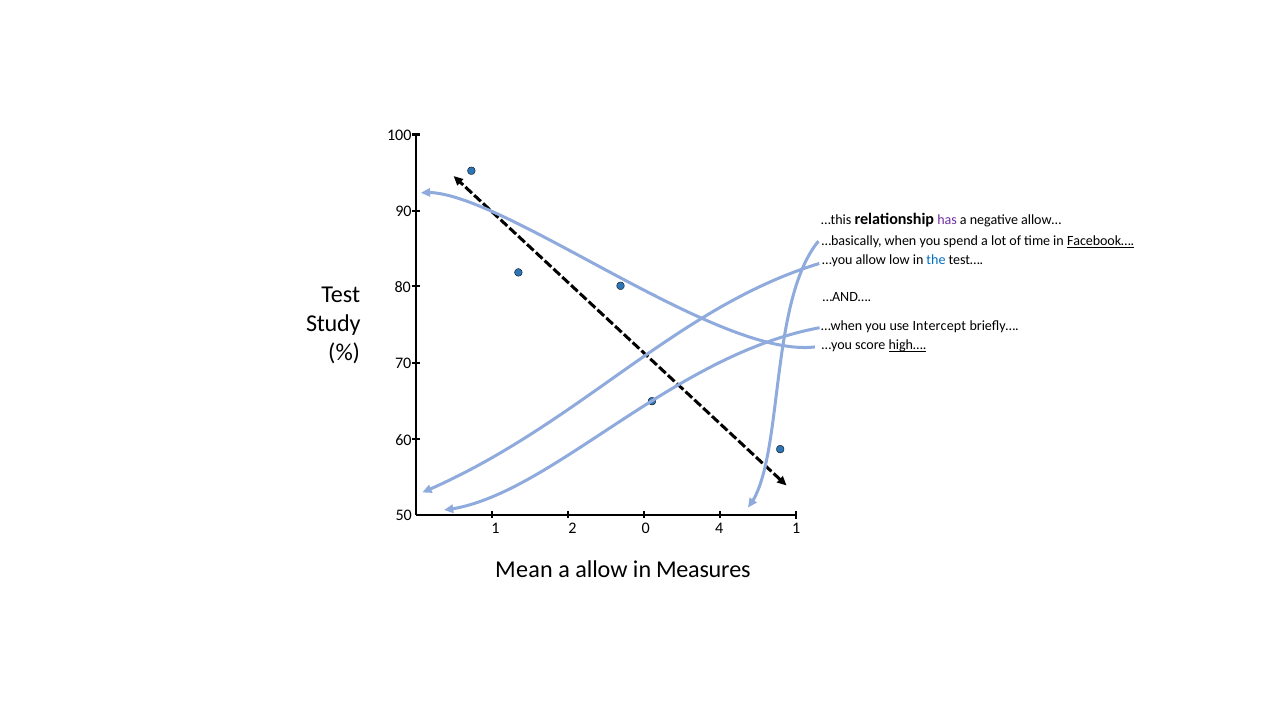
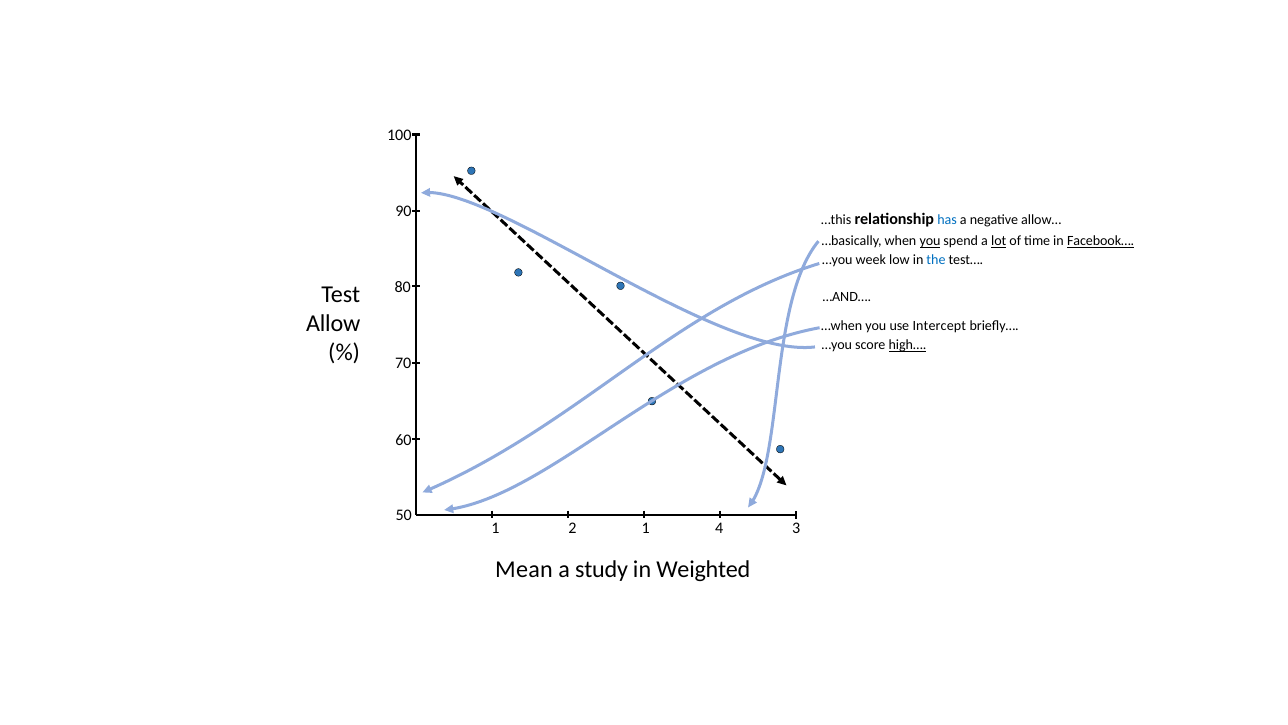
has colour: purple -> blue
you at (930, 241) underline: none -> present
lot underline: none -> present
…you allow: allow -> week
Study: Study -> Allow
2 0: 0 -> 1
4 1: 1 -> 3
a allow: allow -> study
Measures: Measures -> Weighted
